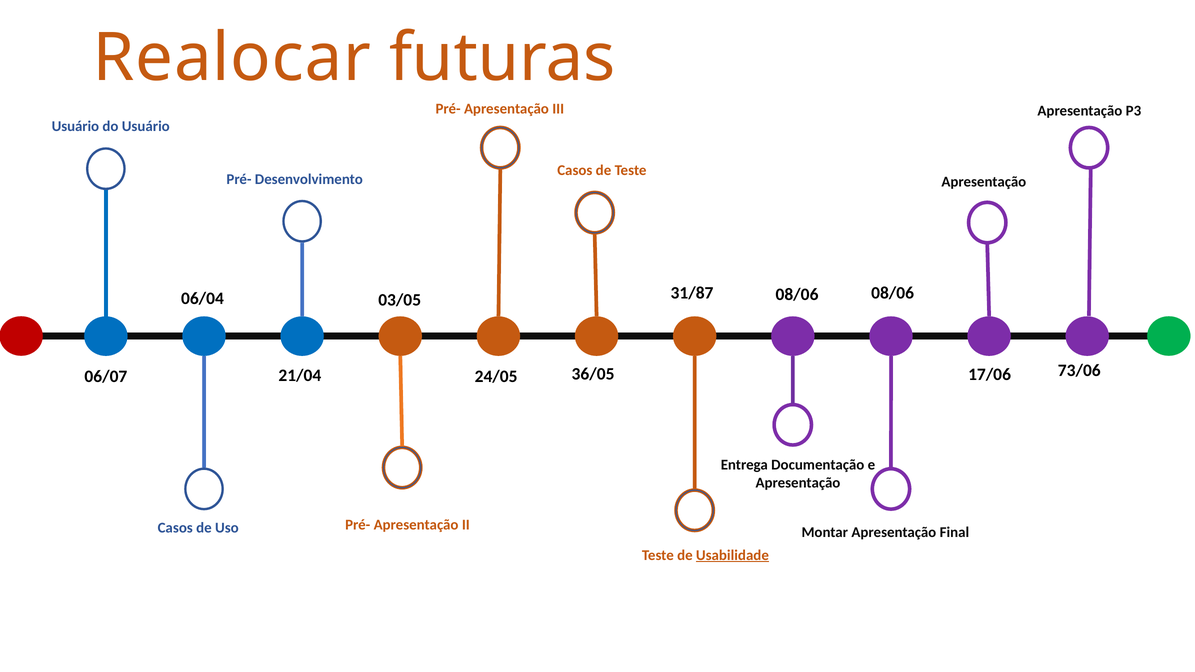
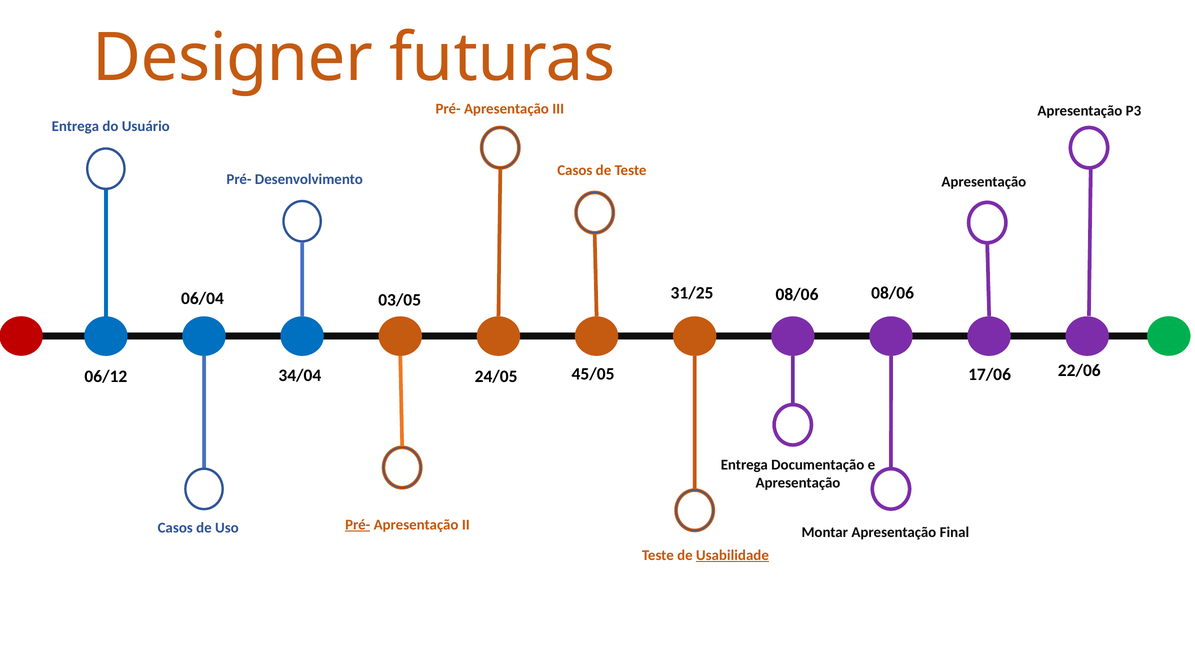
Realocar: Realocar -> Designer
Usuário at (75, 126): Usuário -> Entrega
31/87: 31/87 -> 31/25
73/06: 73/06 -> 22/06
21/04: 21/04 -> 34/04
06/07: 06/07 -> 06/12
36/05: 36/05 -> 45/05
Pré- at (358, 525) underline: none -> present
